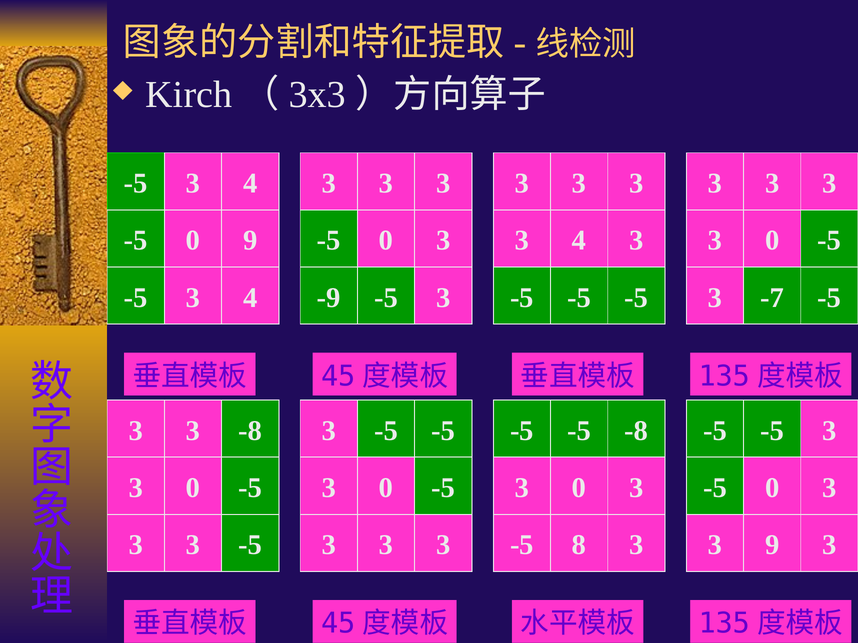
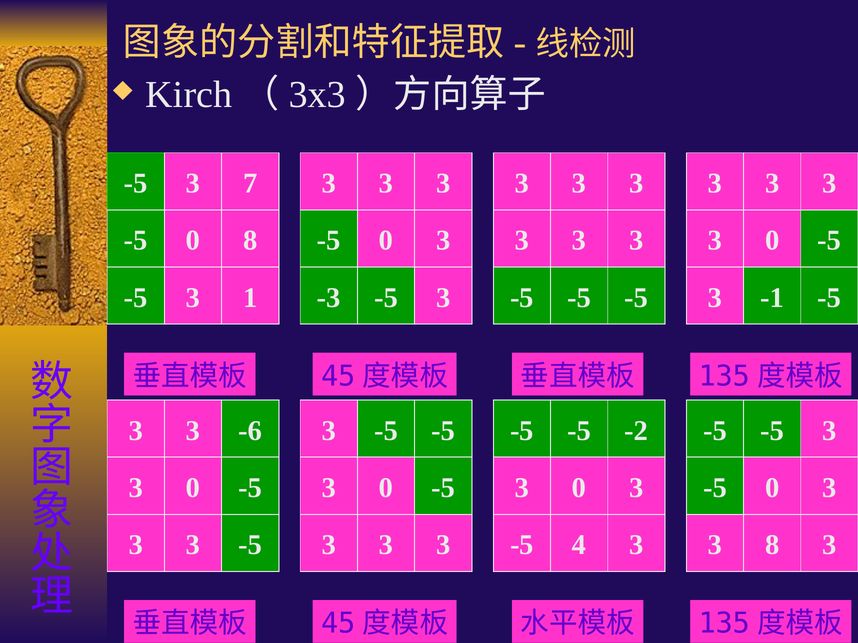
4 at (250, 183): 4 -> 7
0 9: 9 -> 8
4 at (579, 241): 4 -> 3
4 at (250, 298): 4 -> 1
-9: -9 -> -3
-7: -7 -> -1
3 -8: -8 -> -6
-5 -8: -8 -> -2
8: 8 -> 4
3 9: 9 -> 8
